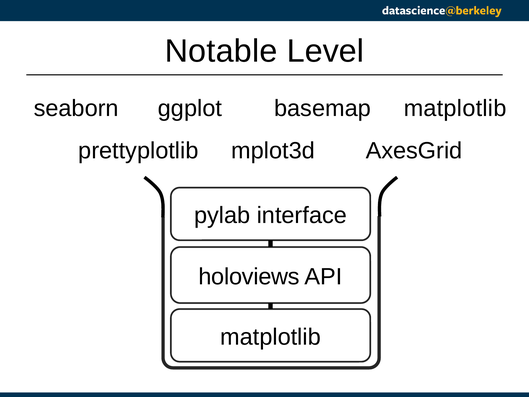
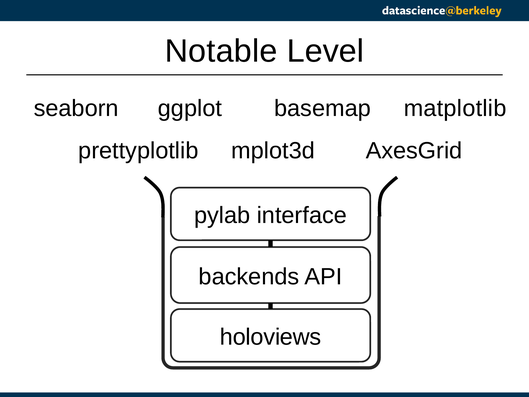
holoviews: holoviews -> backends
matplotlib at (271, 337): matplotlib -> holoviews
